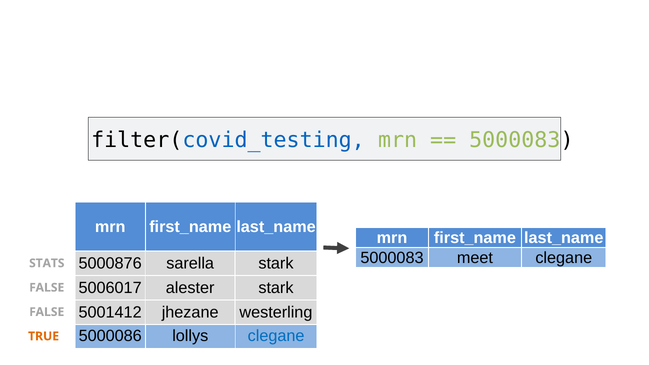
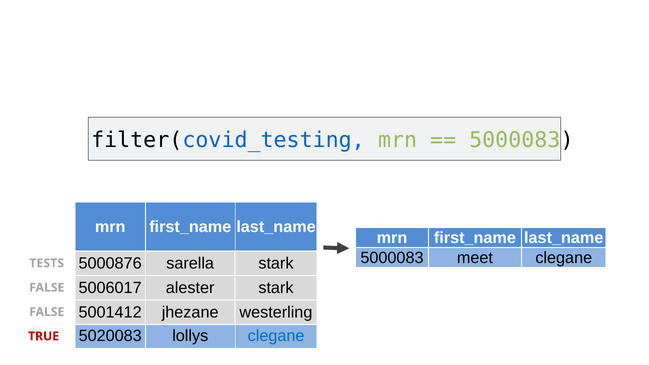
STATS: STATS -> TESTS
5000086: 5000086 -> 5020083
TRUE colour: orange -> red
